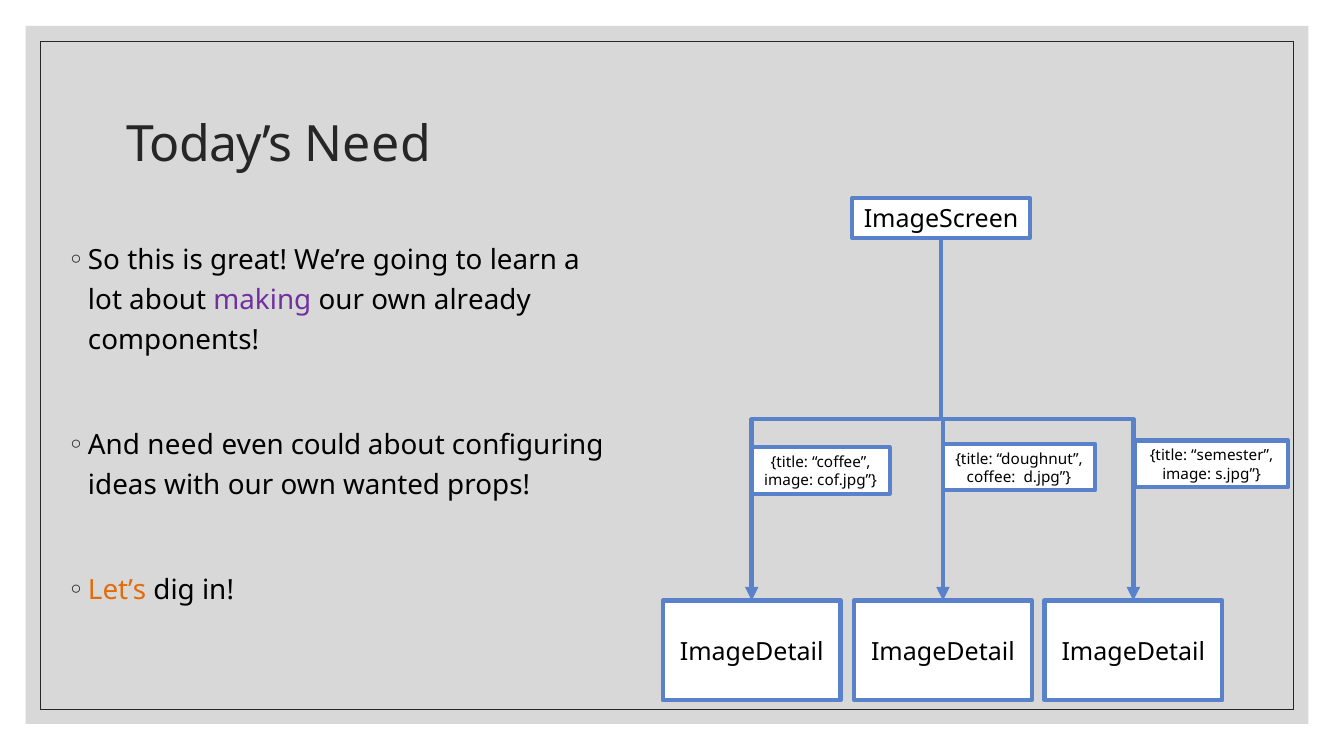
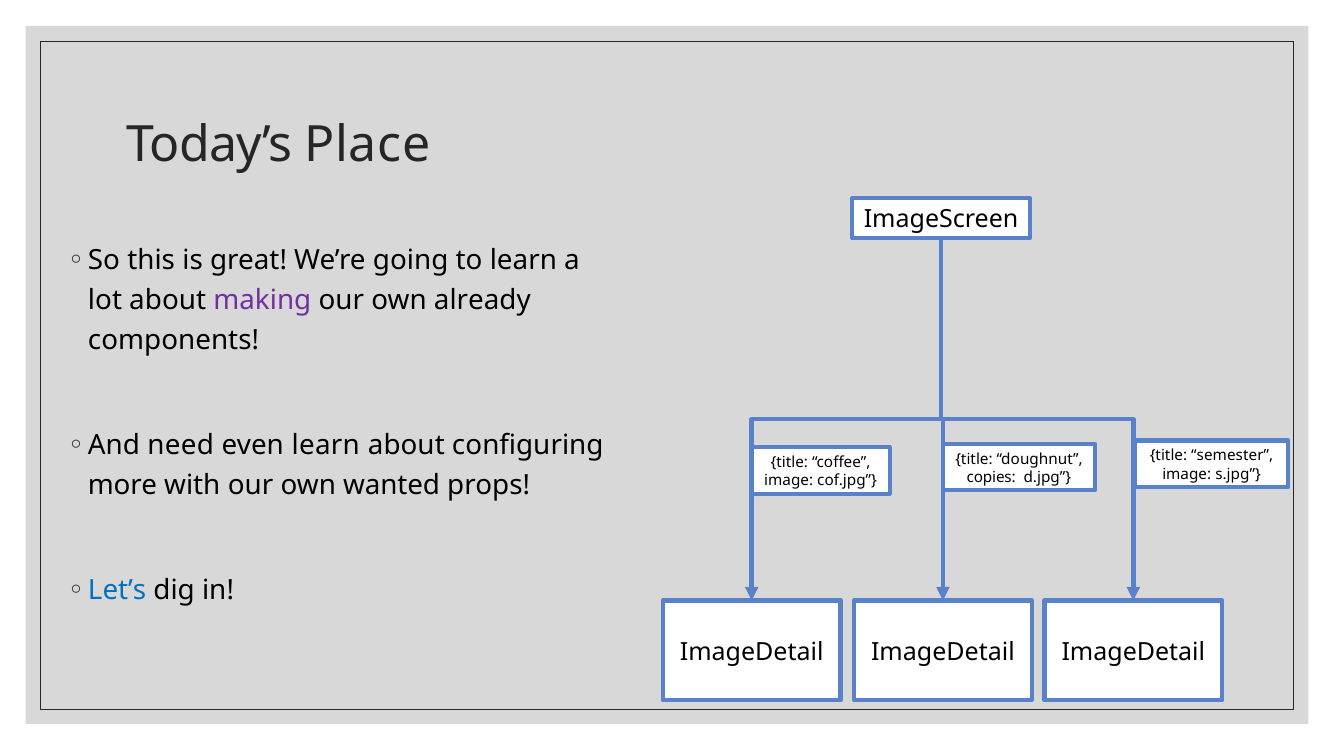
Today’s Need: Need -> Place
even could: could -> learn
coffee at (991, 478): coffee -> copies
ideas: ideas -> more
Let’s colour: orange -> blue
